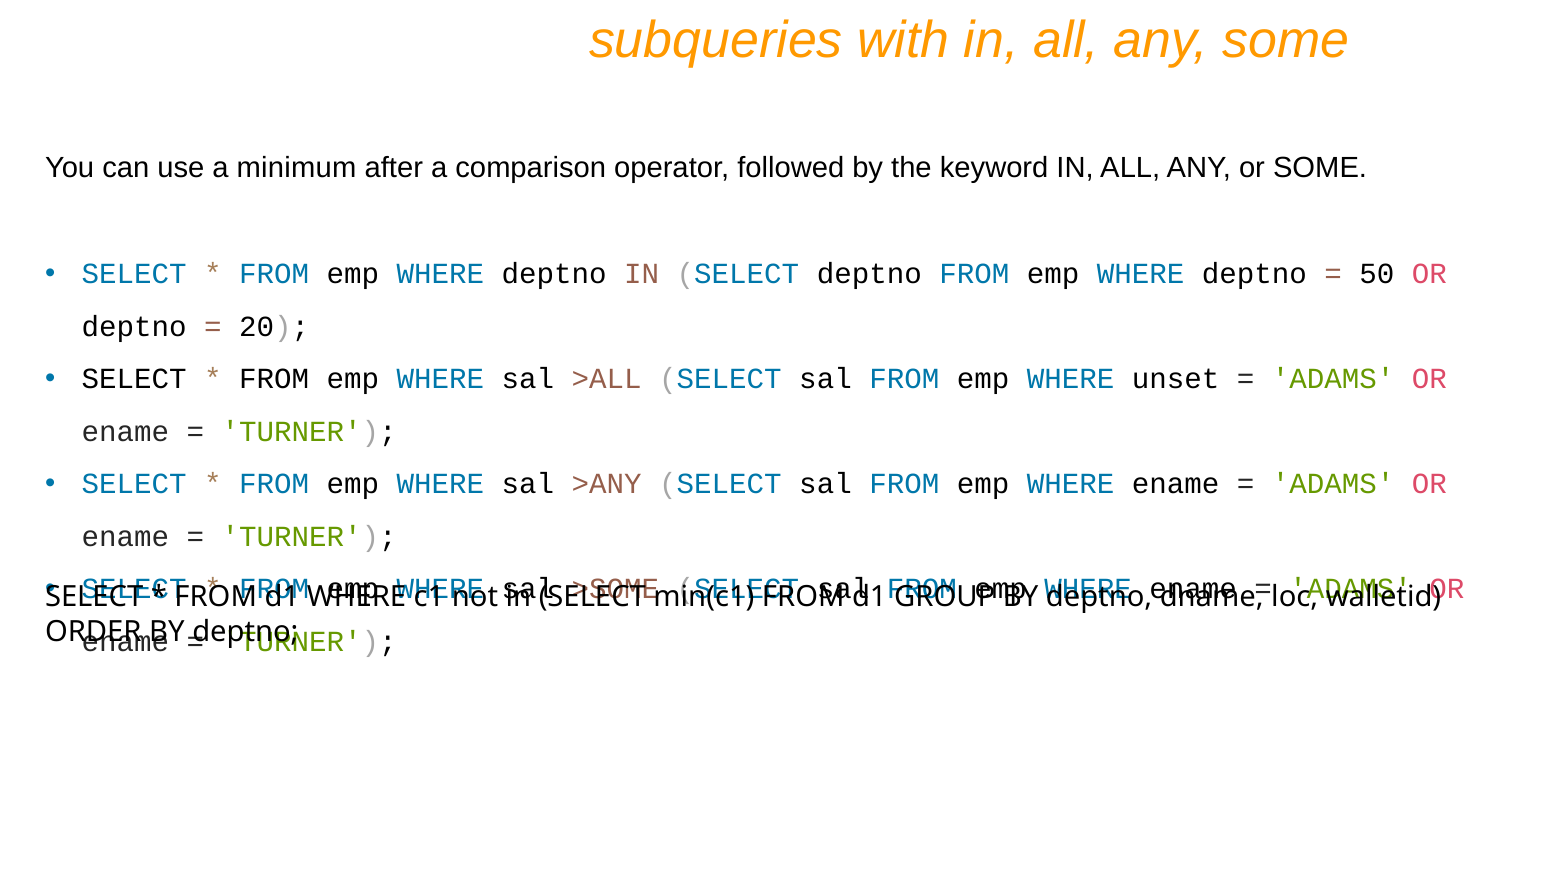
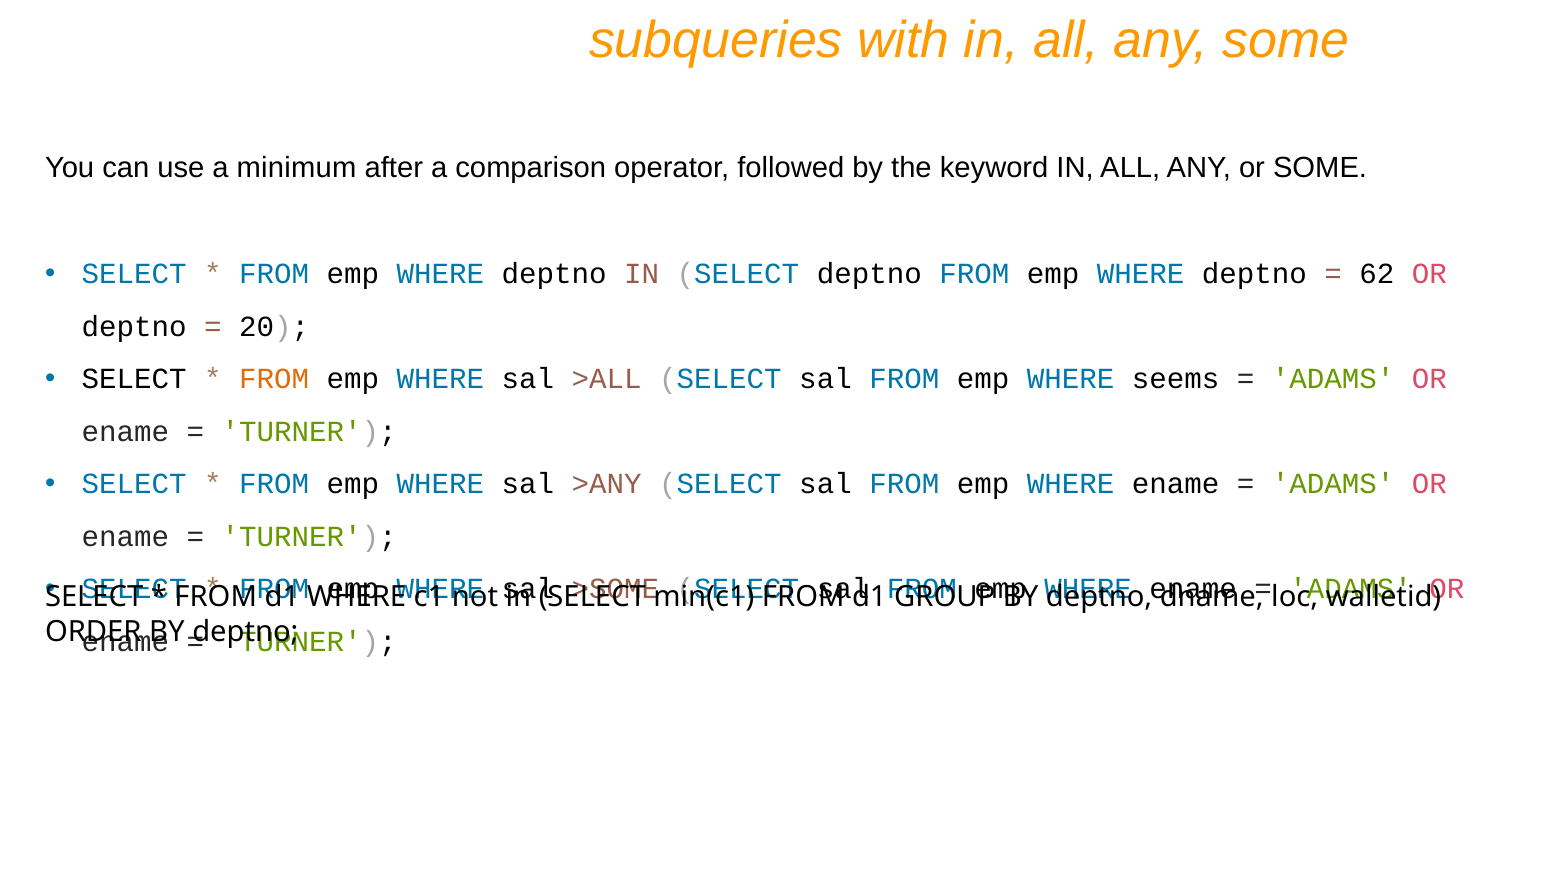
50: 50 -> 62
FROM at (274, 379) colour: black -> orange
unset: unset -> seems
